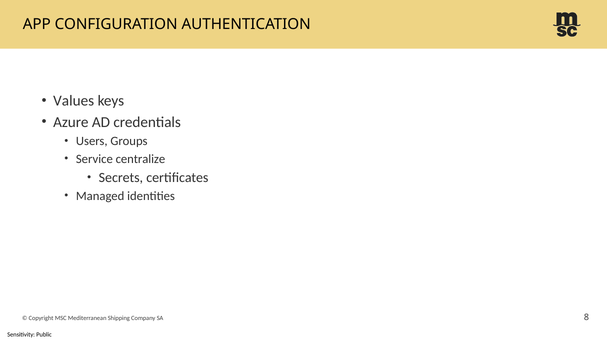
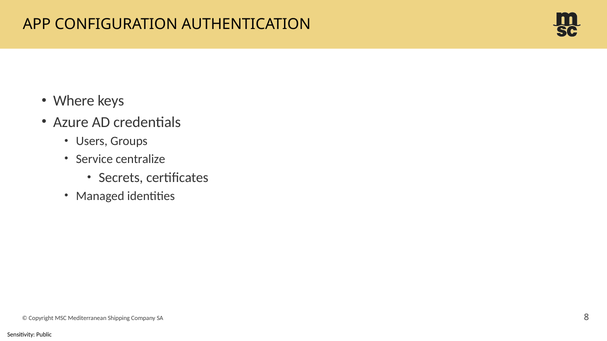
Values: Values -> Where
